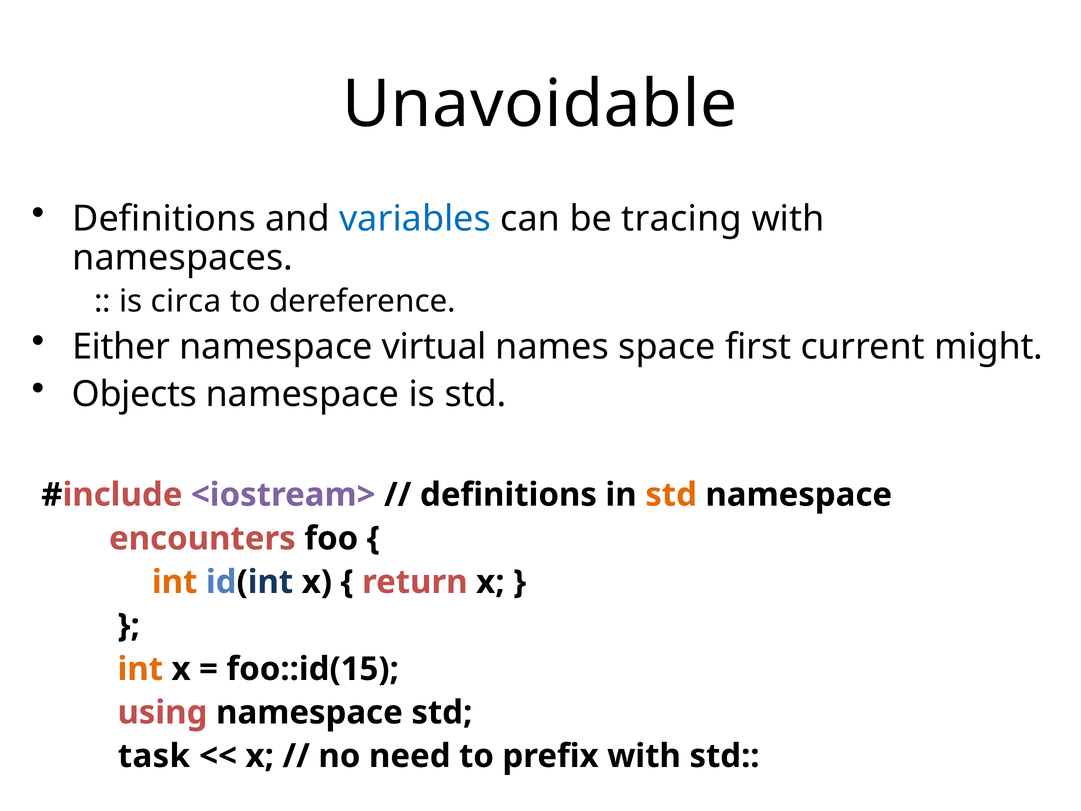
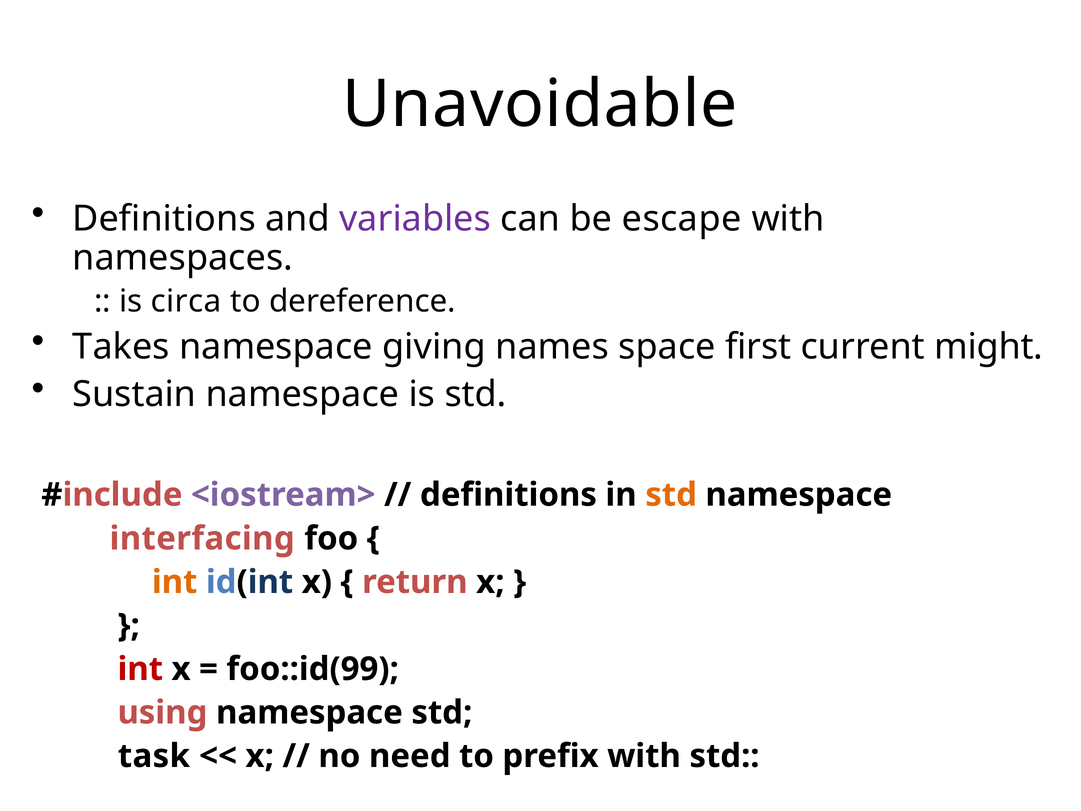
variables colour: blue -> purple
tracing: tracing -> escape
Either: Either -> Takes
virtual: virtual -> giving
Objects: Objects -> Sustain
encounters: encounters -> interfacing
int at (140, 669) colour: orange -> red
foo::id(15: foo::id(15 -> foo::id(99
